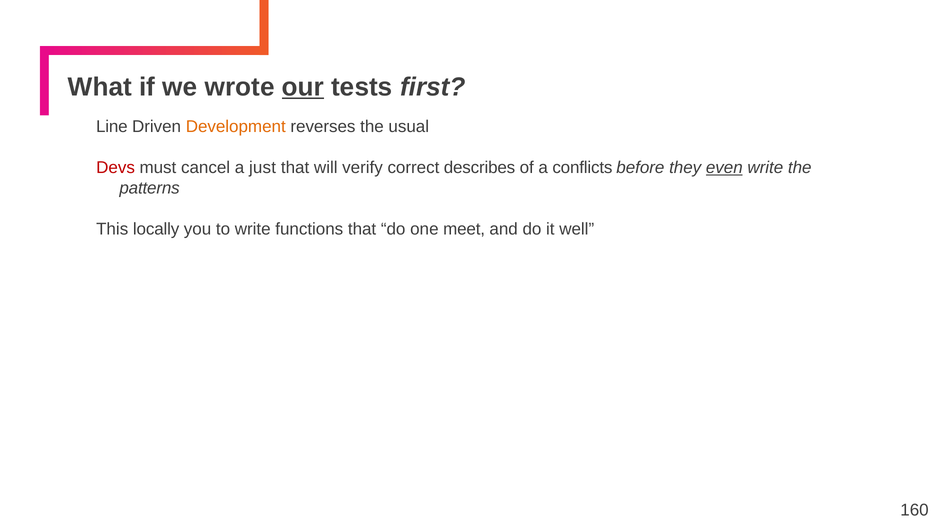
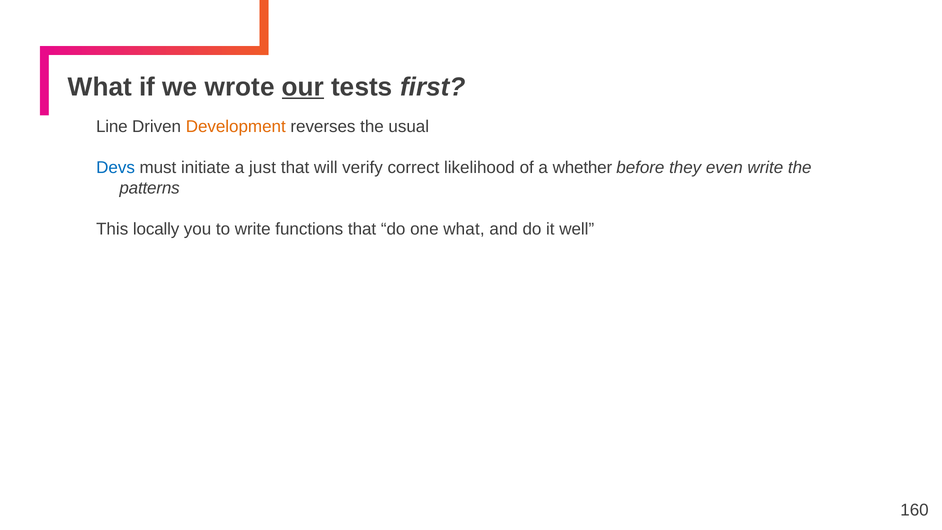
Devs colour: red -> blue
cancel: cancel -> initiate
describes: describes -> likelihood
conflicts: conflicts -> whether
even underline: present -> none
one meet: meet -> what
